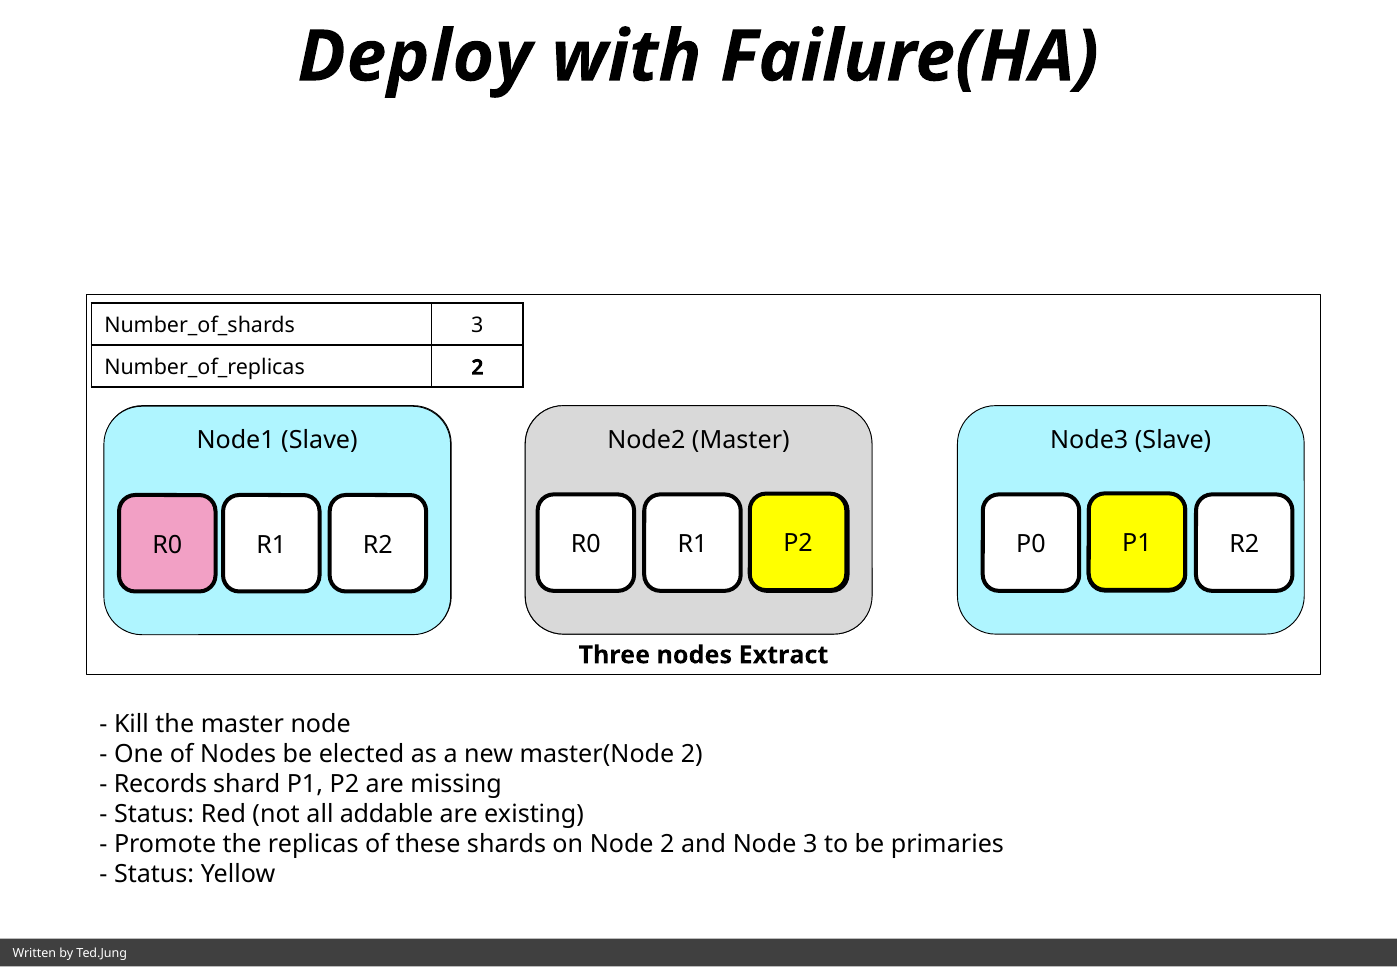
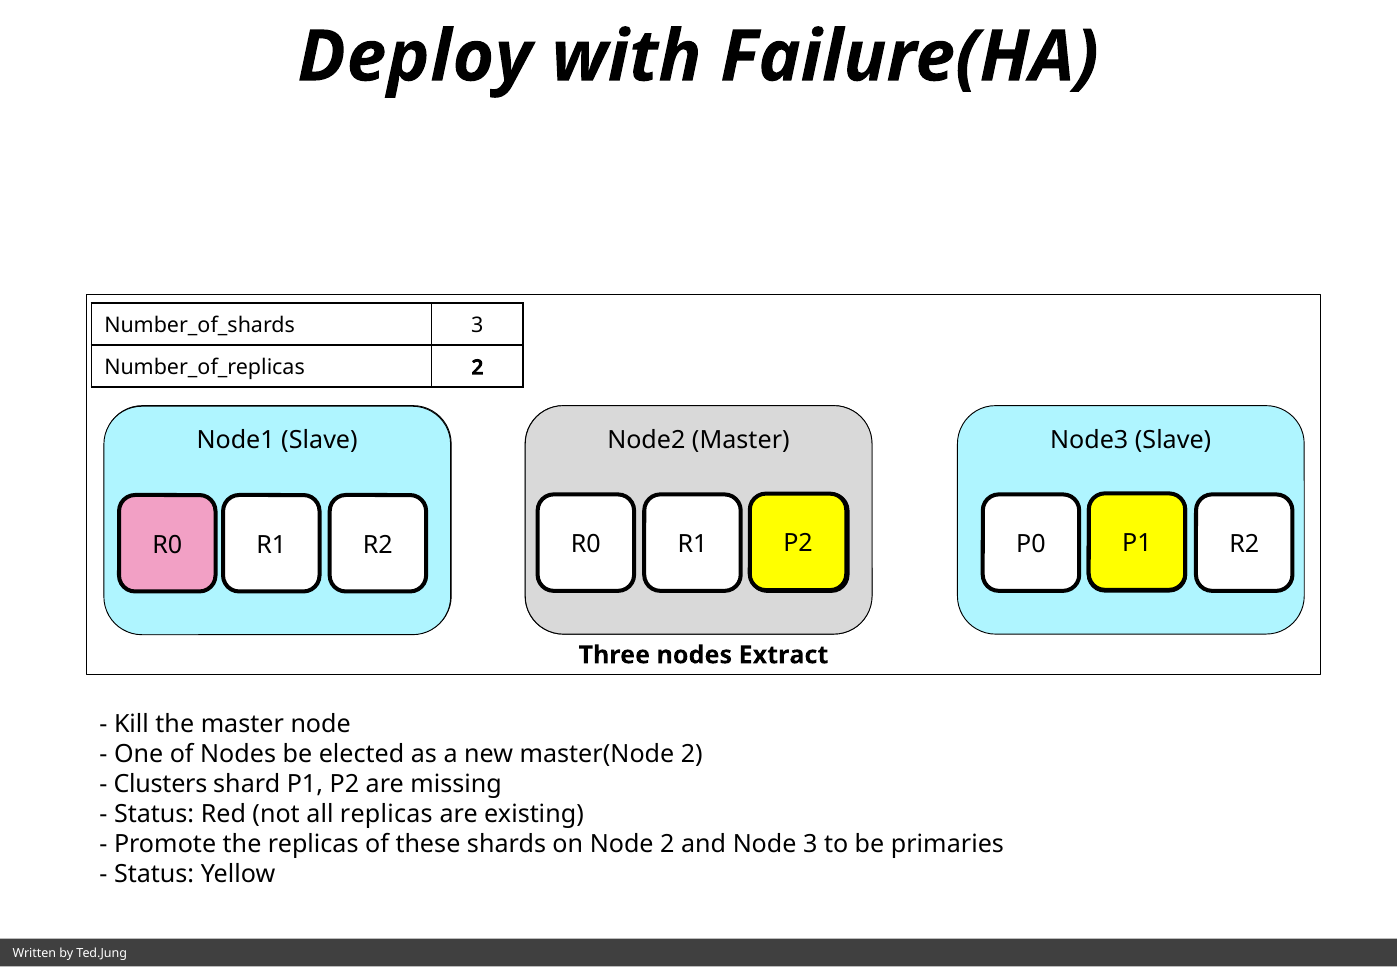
Records: Records -> Clusters
all addable: addable -> replicas
